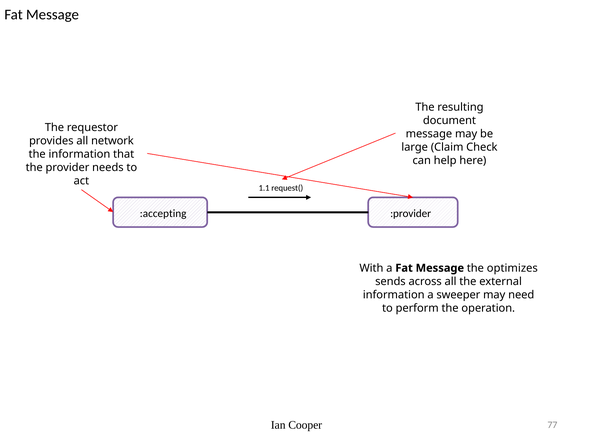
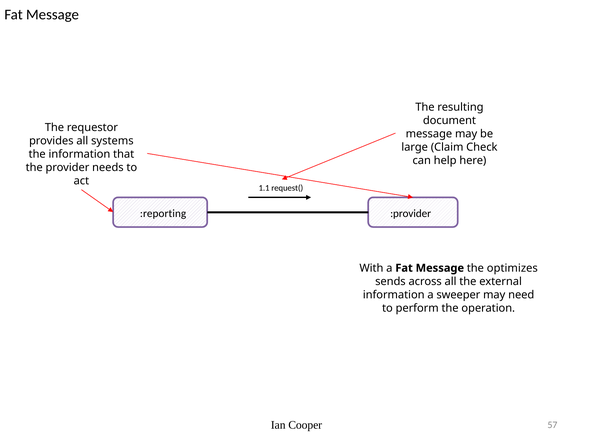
network: network -> systems
:accepting: :accepting -> :reporting
77: 77 -> 57
